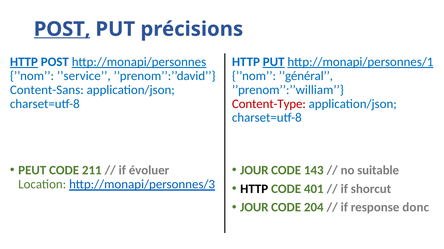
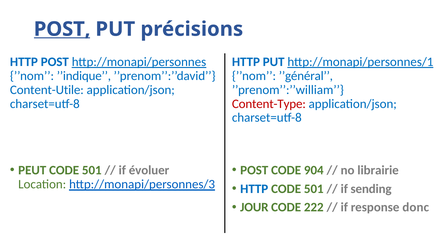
HTTP at (24, 62) underline: present -> none
PUT at (274, 62) underline: present -> none
’’service: ’’service -> ’’indique
Content-Sans: Content-Sans -> Content-Utile
211 at (92, 171): 211 -> 501
JOUR at (254, 171): JOUR -> POST
143: 143 -> 904
suitable: suitable -> librairie
HTTP at (254, 189) colour: black -> blue
401 at (314, 189): 401 -> 501
shorcut: shorcut -> sending
204: 204 -> 222
